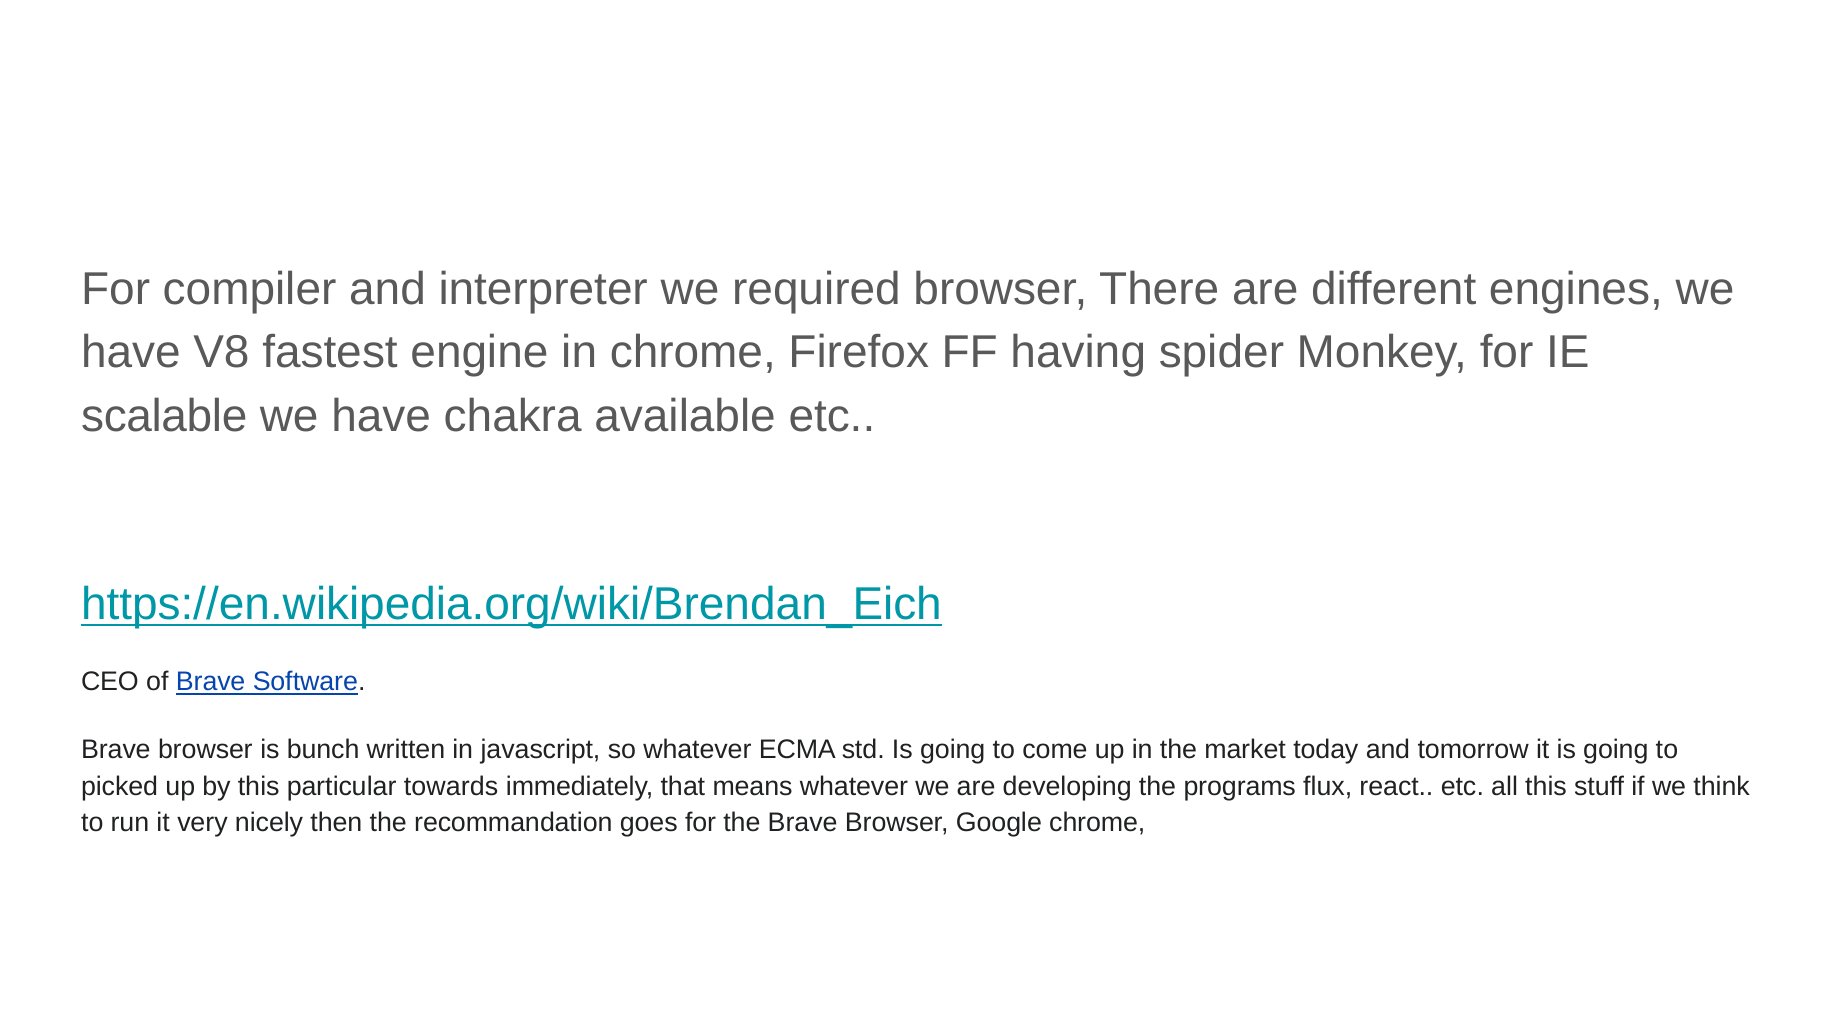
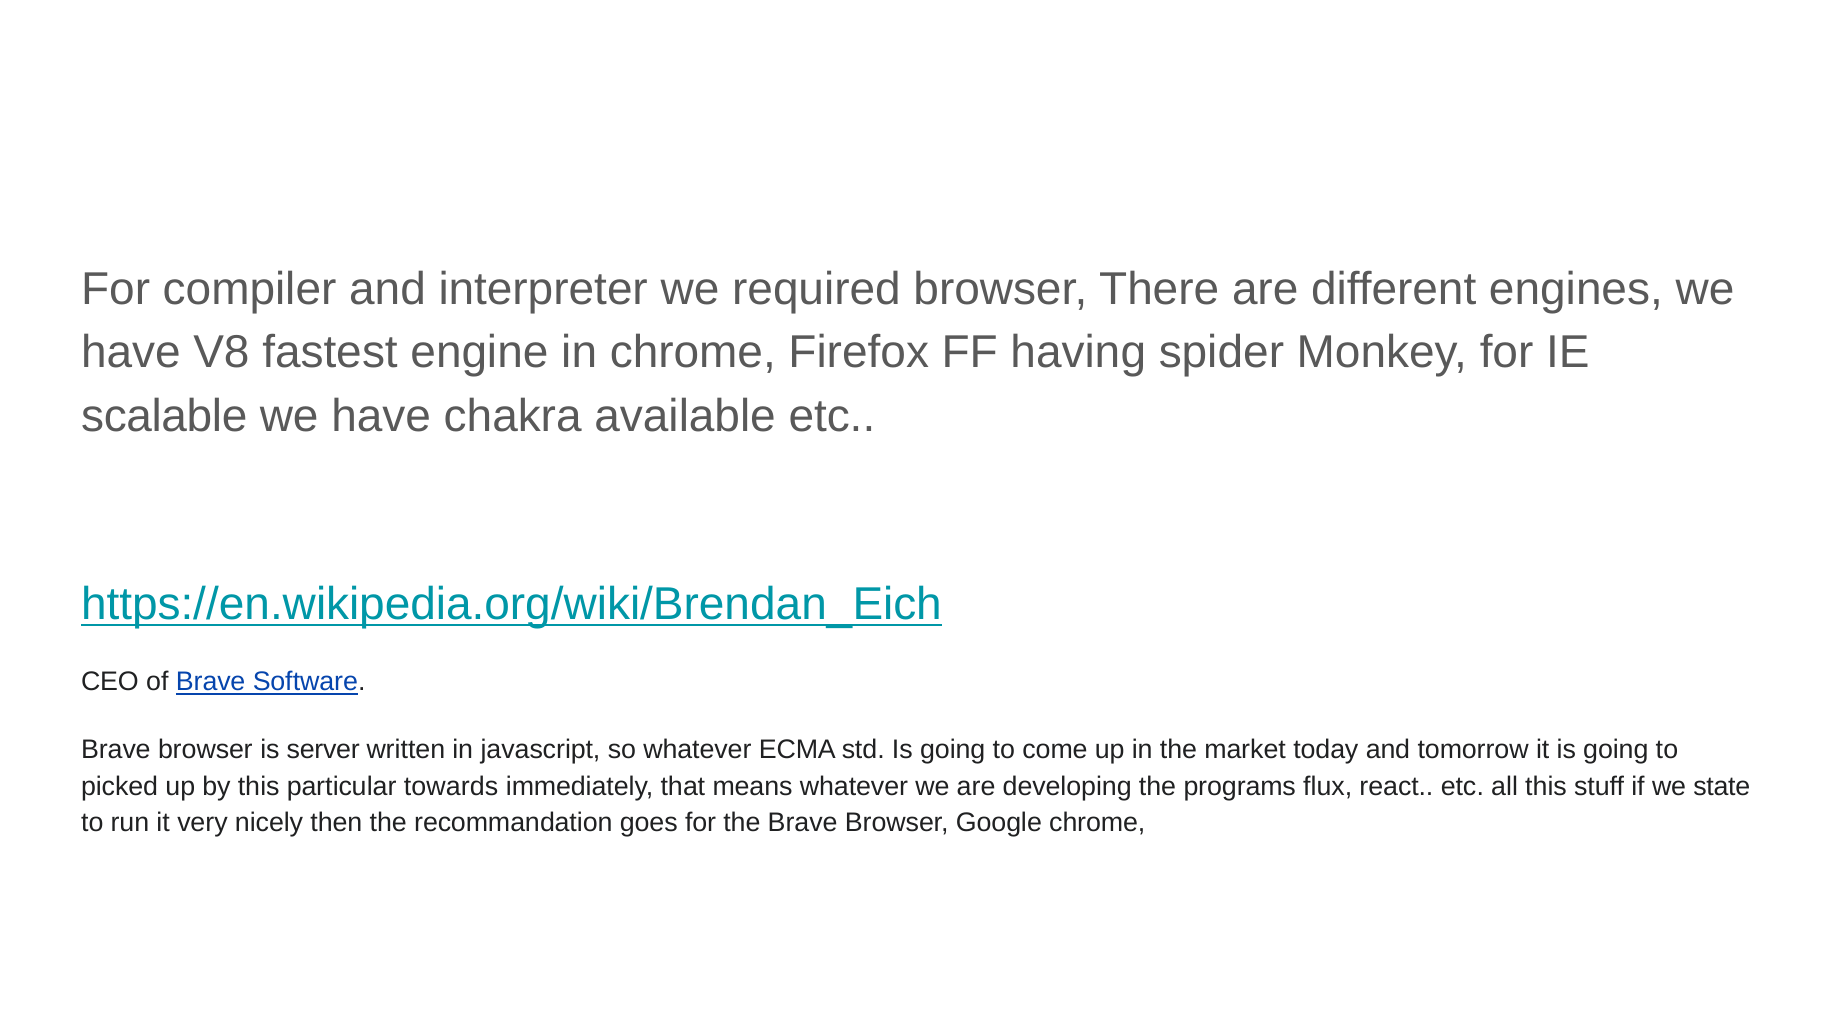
bunch: bunch -> server
think: think -> state
